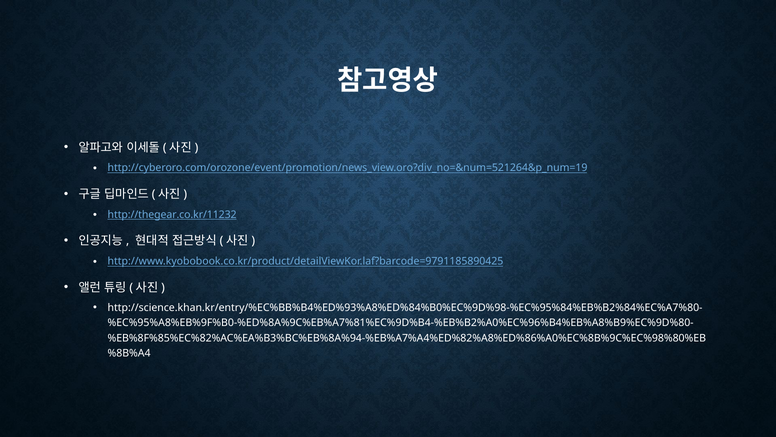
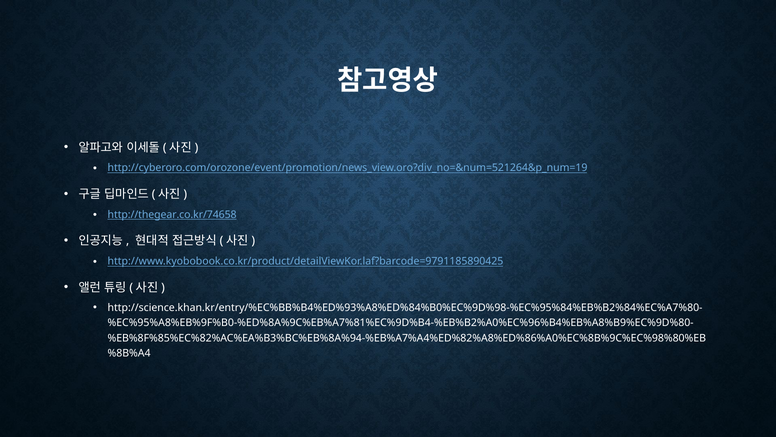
http://thegear.co.kr/11232: http://thegear.co.kr/11232 -> http://thegear.co.kr/74658
